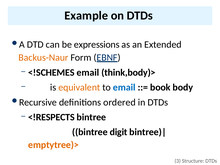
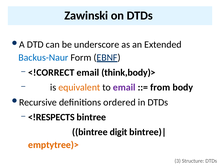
Example: Example -> Zawinski
expressions: expressions -> underscore
Backus-Naur colour: orange -> blue
<!SCHEMES: <!SCHEMES -> <!CORRECT
email at (124, 87) colour: blue -> purple
book: book -> from
